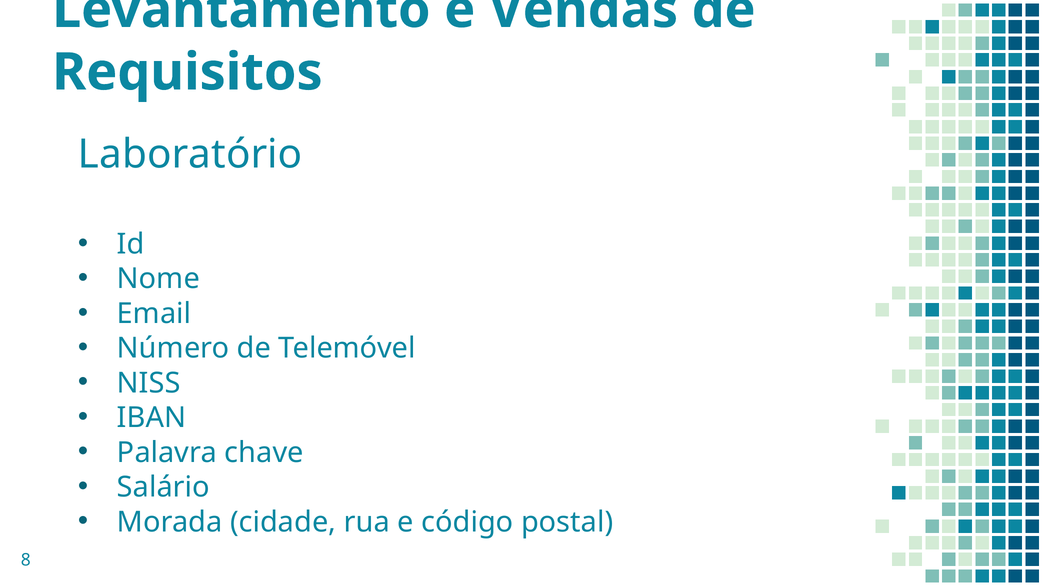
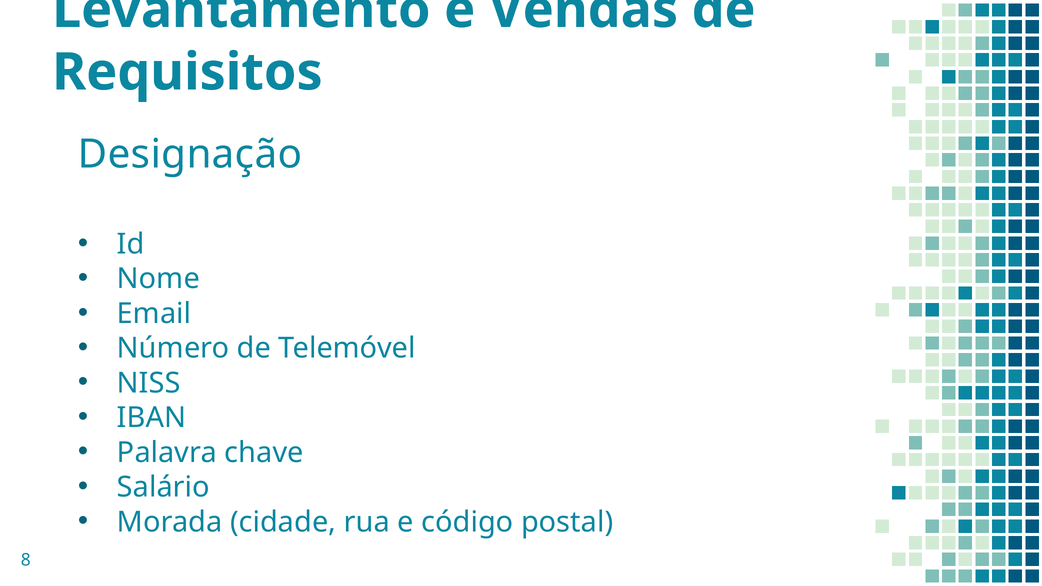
Laboratório: Laboratório -> Designação
